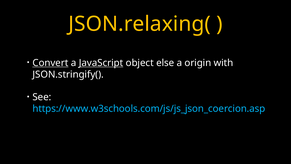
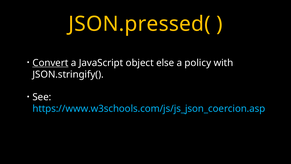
JSON.relaxing(: JSON.relaxing( -> JSON.pressed(
JavaScript underline: present -> none
origin: origin -> policy
